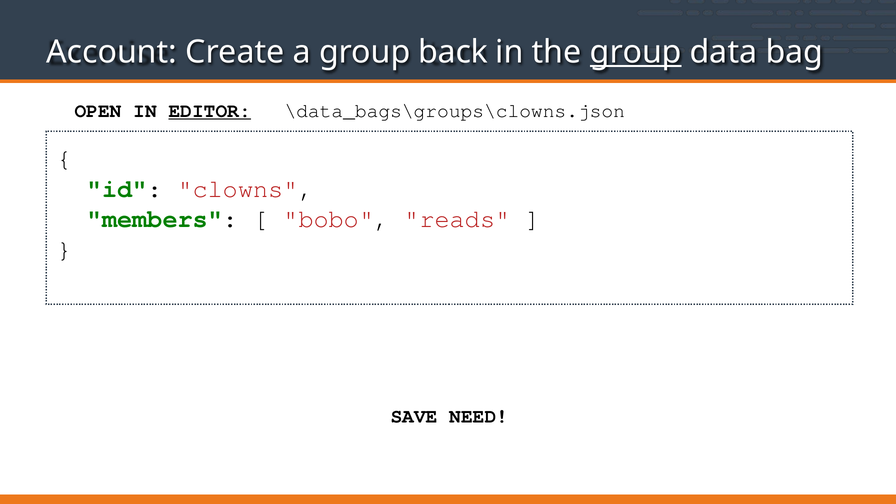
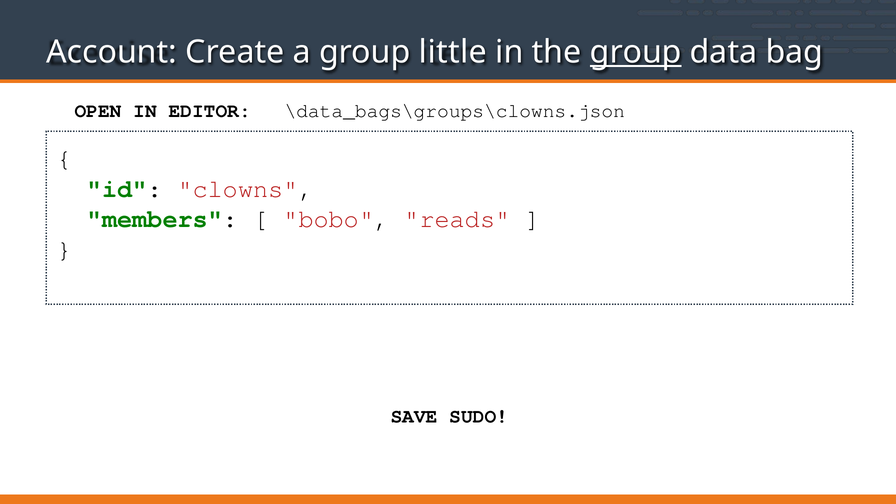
back: back -> little
EDITOR underline: present -> none
NEED: NEED -> SUDO
